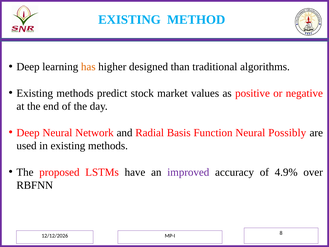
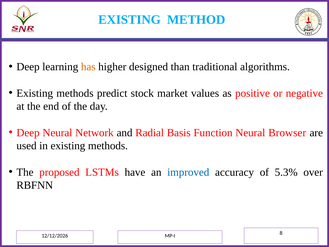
Possibly: Possibly -> Browser
improved colour: purple -> blue
4.9%: 4.9% -> 5.3%
